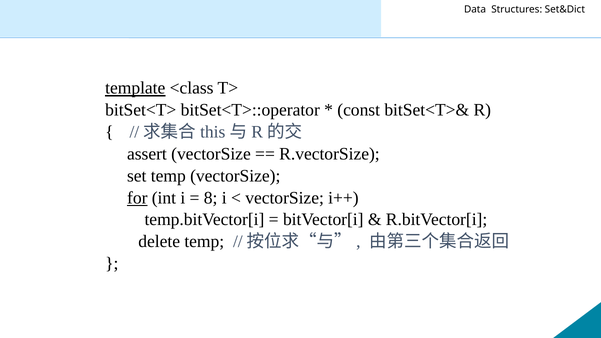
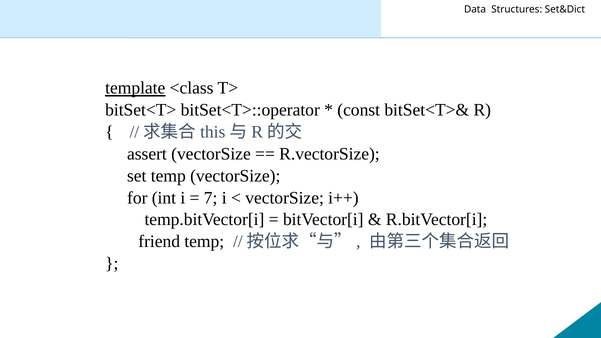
for underline: present -> none
8: 8 -> 7
delete: delete -> friend
